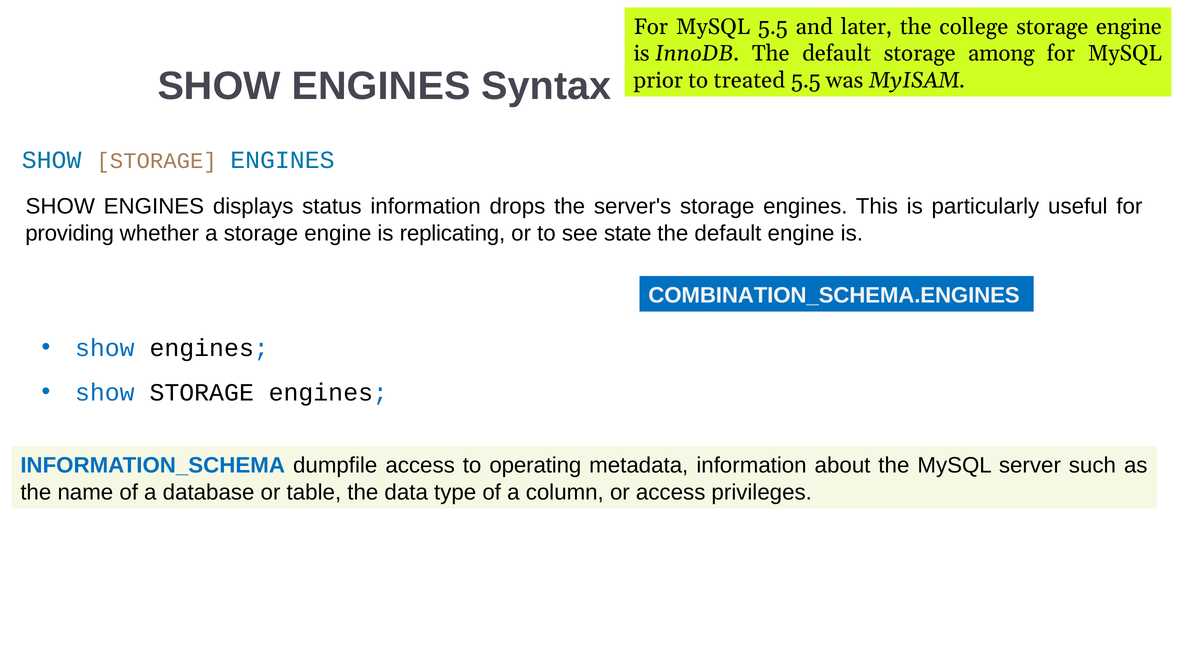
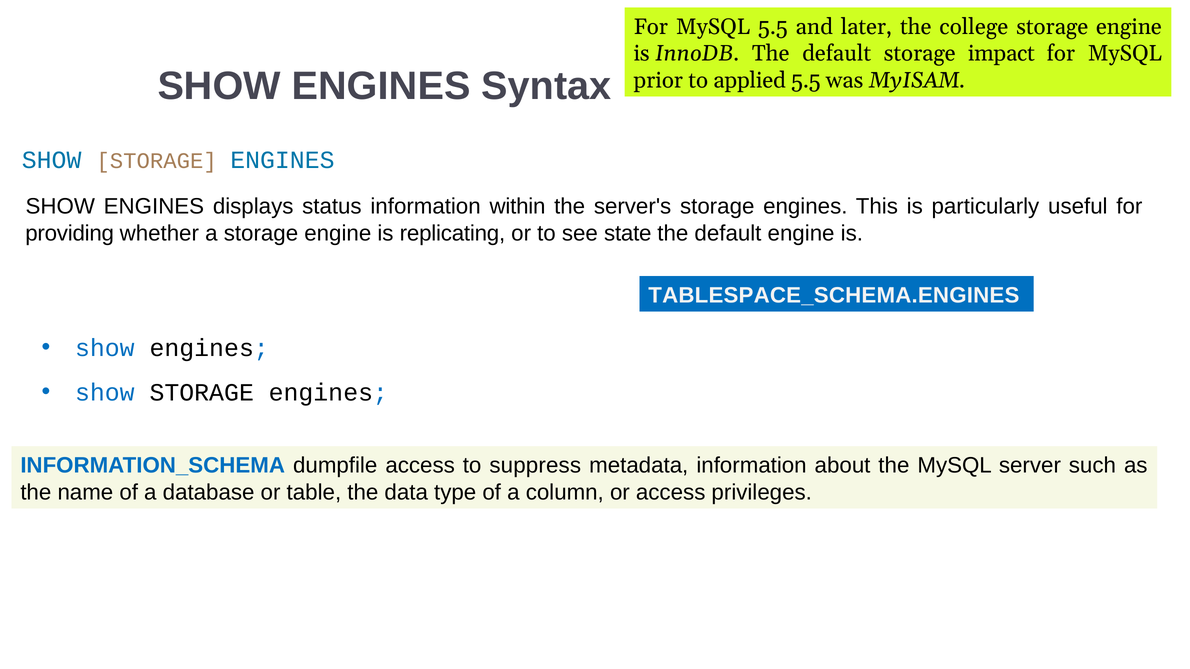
among: among -> impact
treated: treated -> applied
drops: drops -> within
COMBINATION_SCHEMA.ENGINES: COMBINATION_SCHEMA.ENGINES -> TABLESPACE_SCHEMA.ENGINES
operating: operating -> suppress
